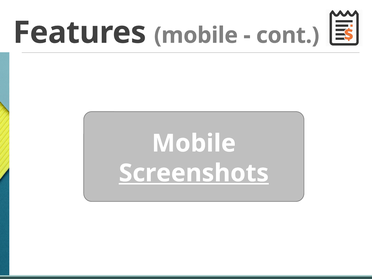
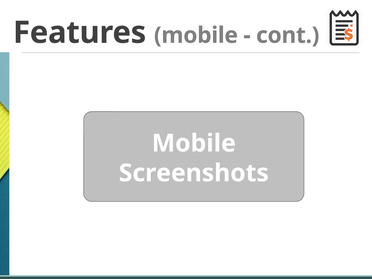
Screenshots underline: present -> none
